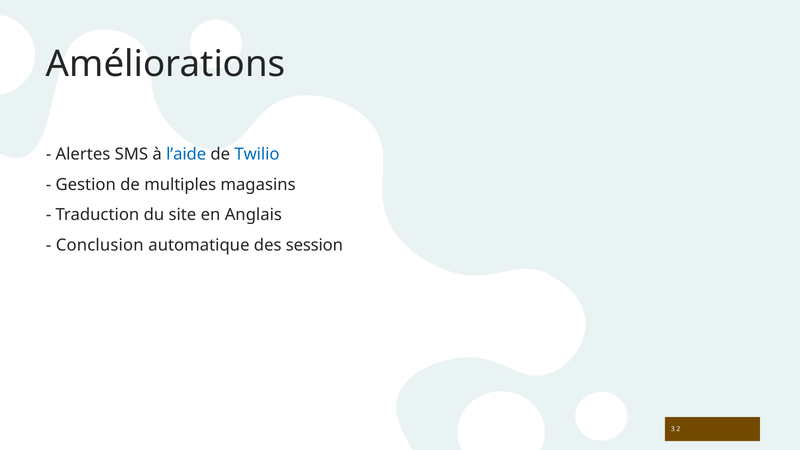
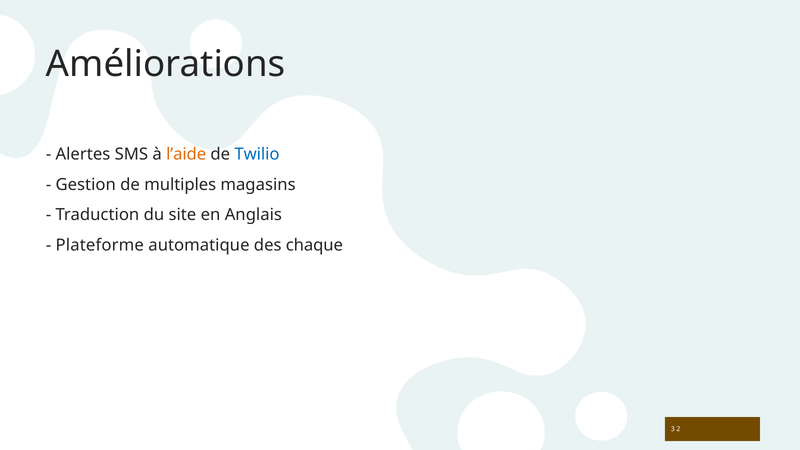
l’aide colour: blue -> orange
Conclusion: Conclusion -> Plateforme
session: session -> chaque
